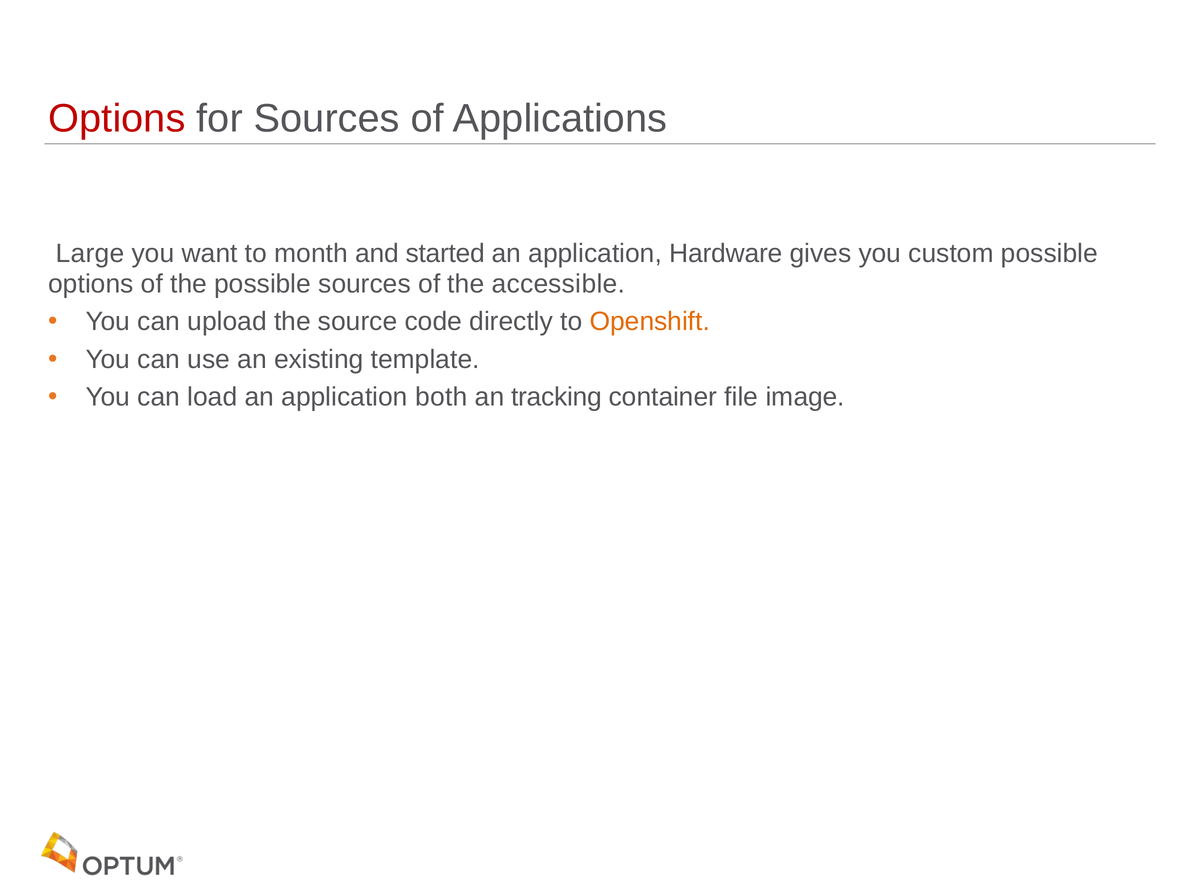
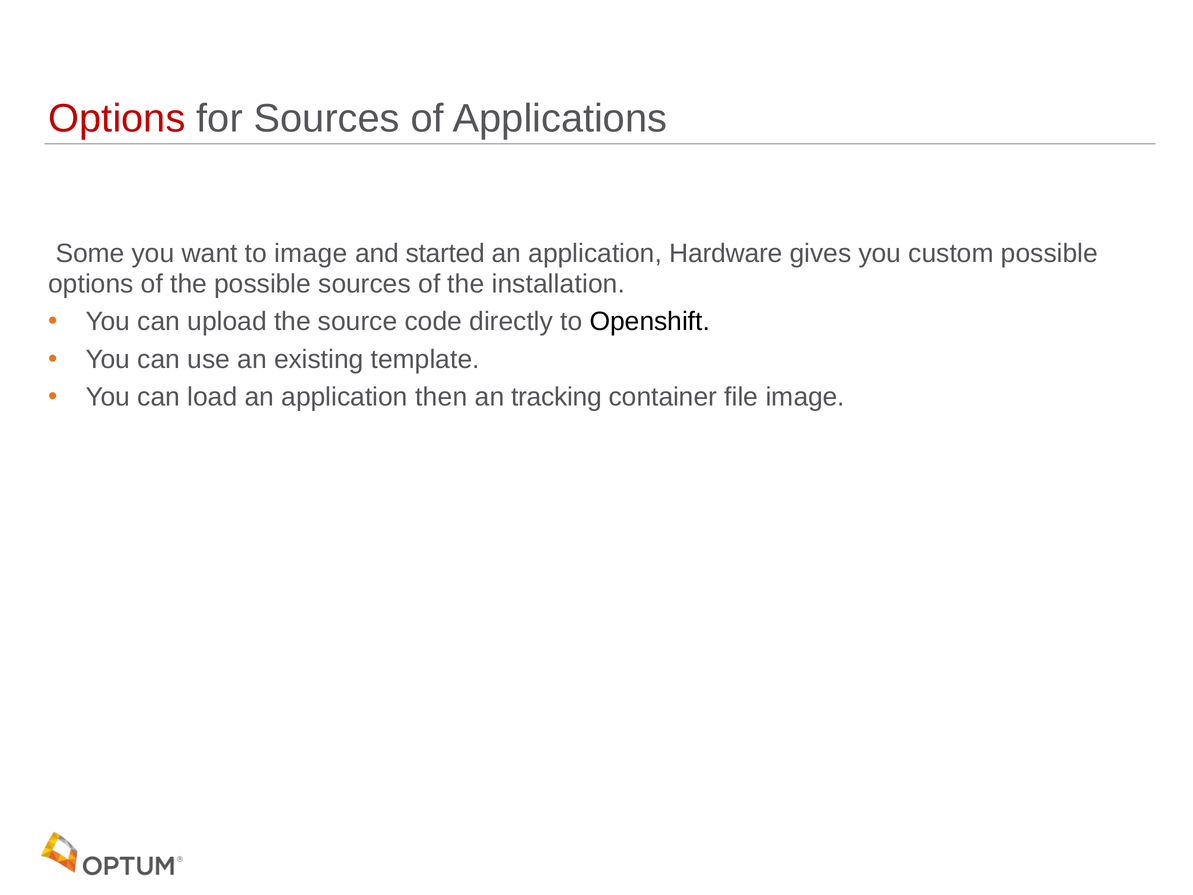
Large: Large -> Some
to month: month -> image
accessible: accessible -> installation
Openshift colour: orange -> black
both: both -> then
